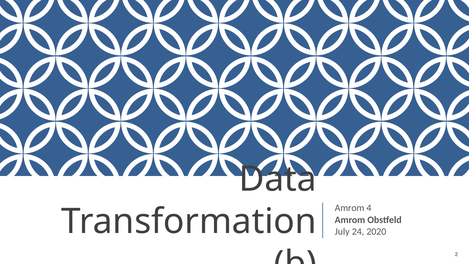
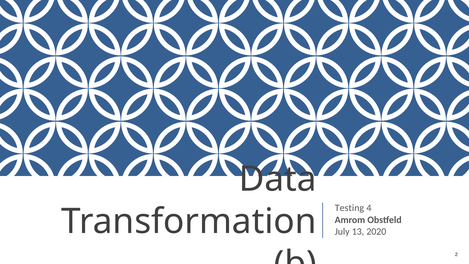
Amrom at (350, 208): Amrom -> Testing
24: 24 -> 13
